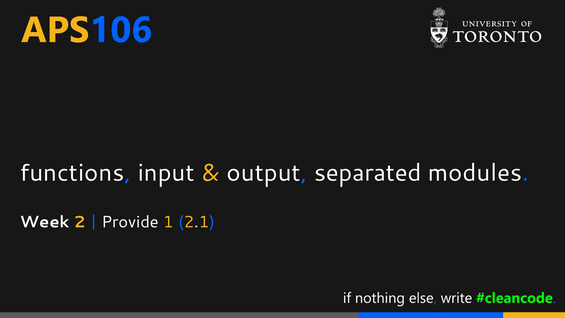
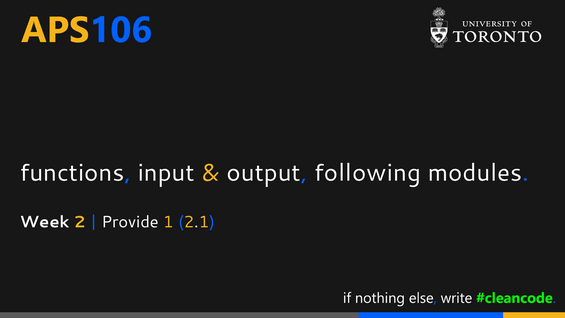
separated: separated -> following
